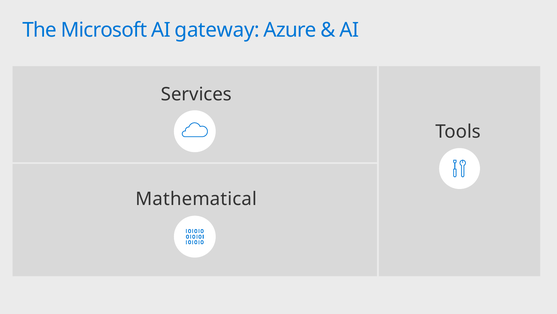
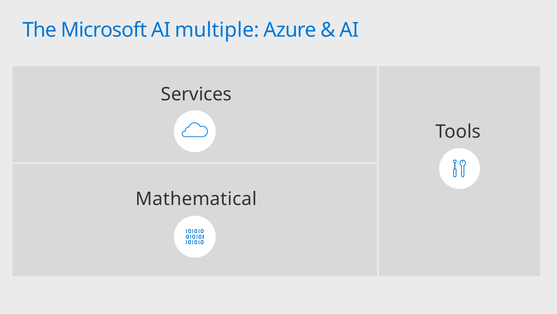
gateway: gateway -> multiple
